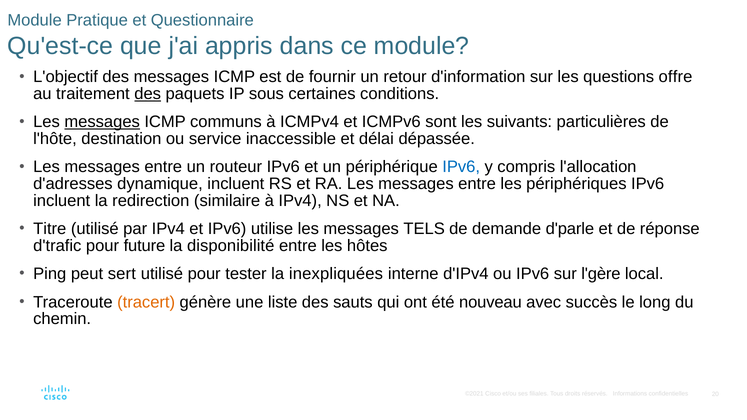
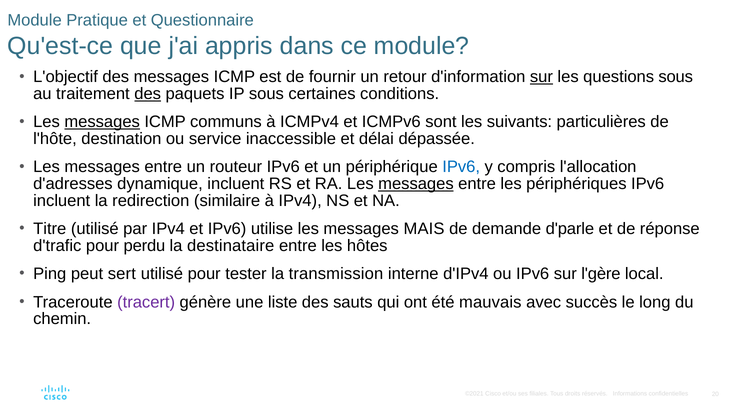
sur at (541, 77) underline: none -> present
questions offre: offre -> sous
messages at (416, 184) underline: none -> present
TELS: TELS -> MAIS
future: future -> perdu
disponibilité: disponibilité -> destinataire
inexpliquées: inexpliquées -> transmission
tracert colour: orange -> purple
nouveau: nouveau -> mauvais
